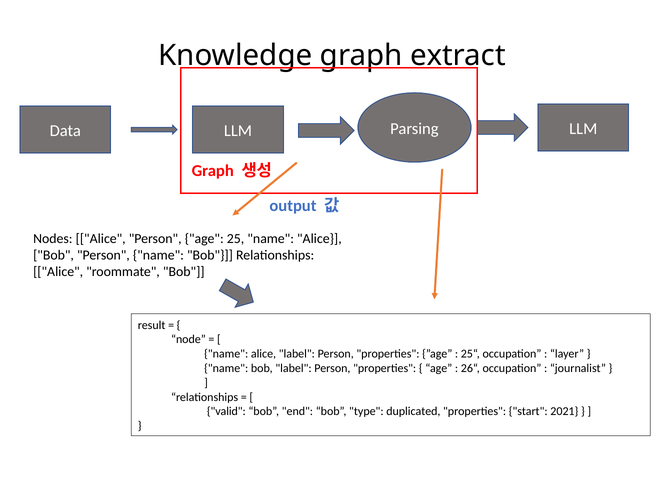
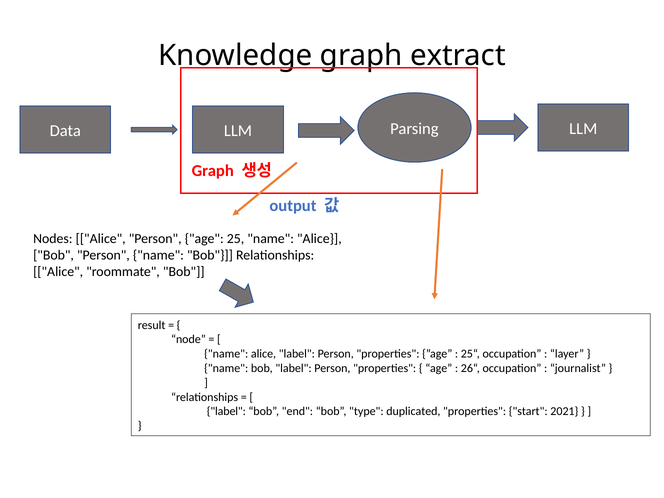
valid at (226, 412): valid -> label
